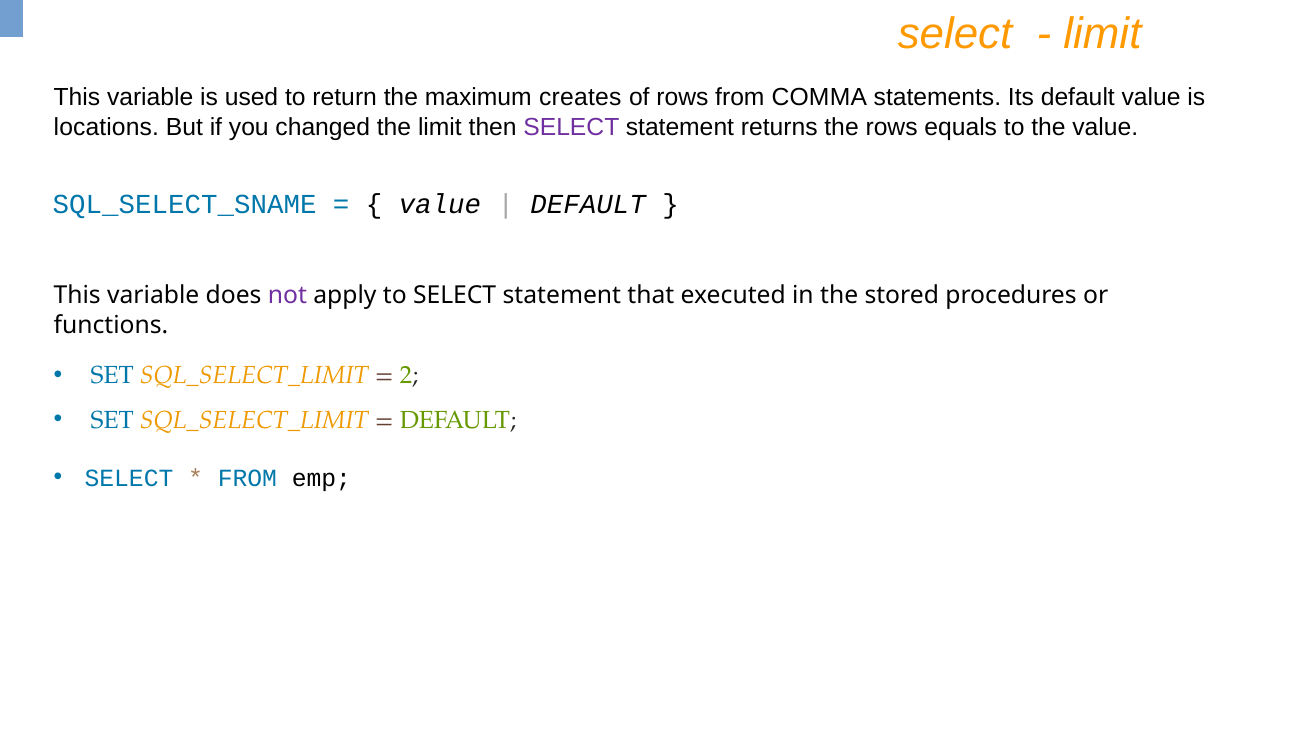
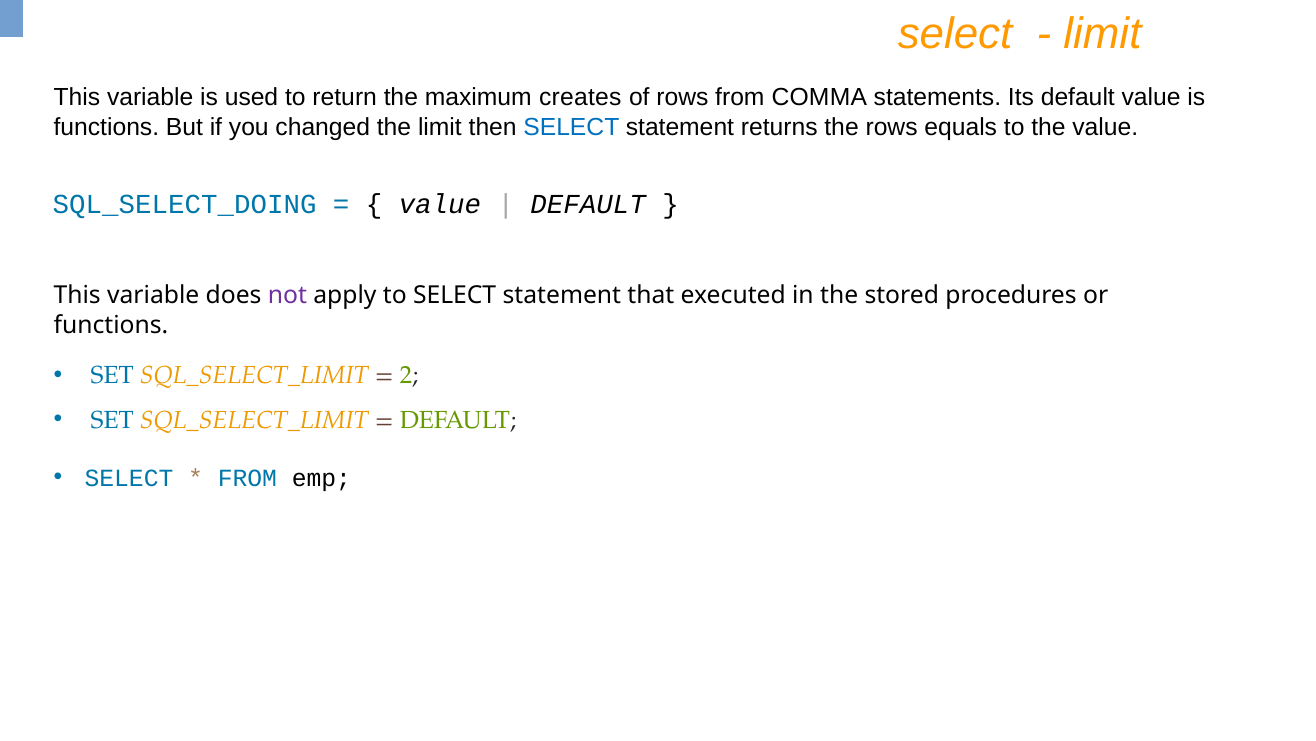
locations at (106, 127): locations -> functions
SELECT at (571, 127) colour: purple -> blue
SQL_SELECT_SNAME: SQL_SELECT_SNAME -> SQL_SELECT_DOING
